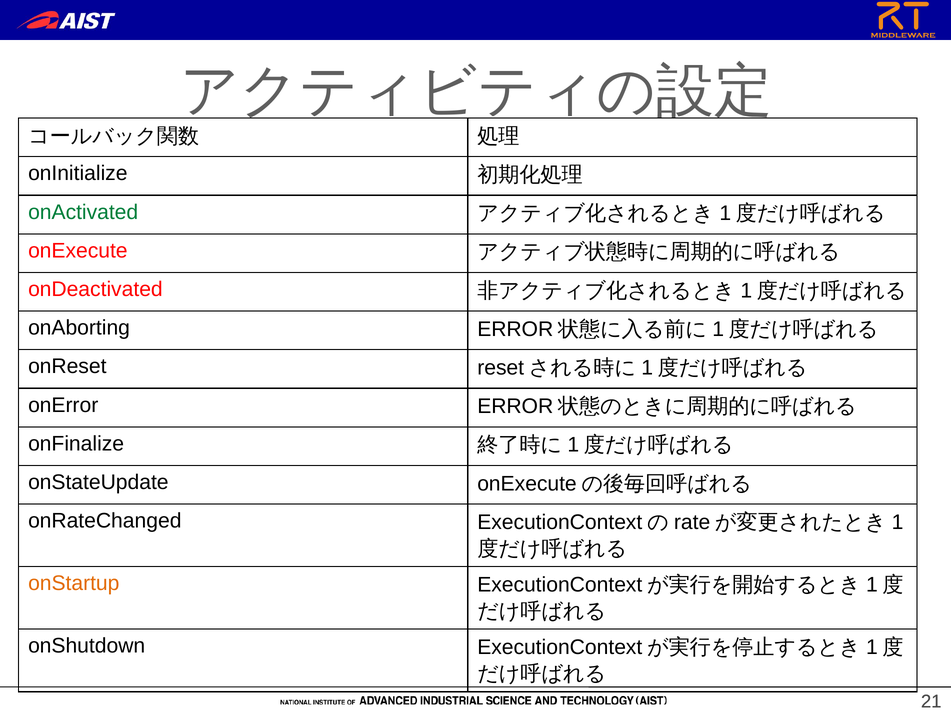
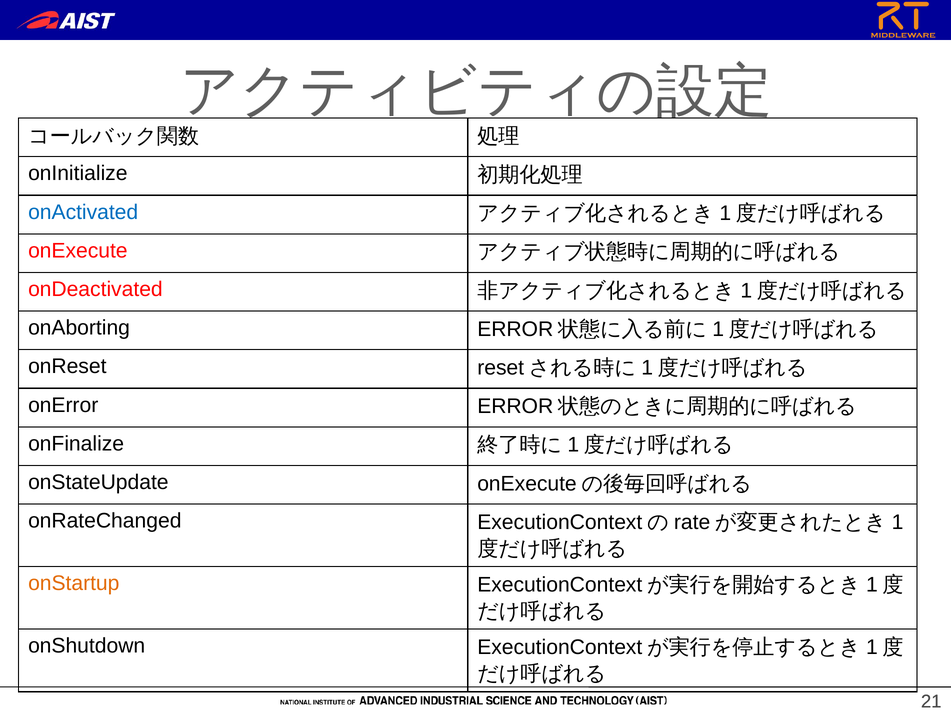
onActivated colour: green -> blue
